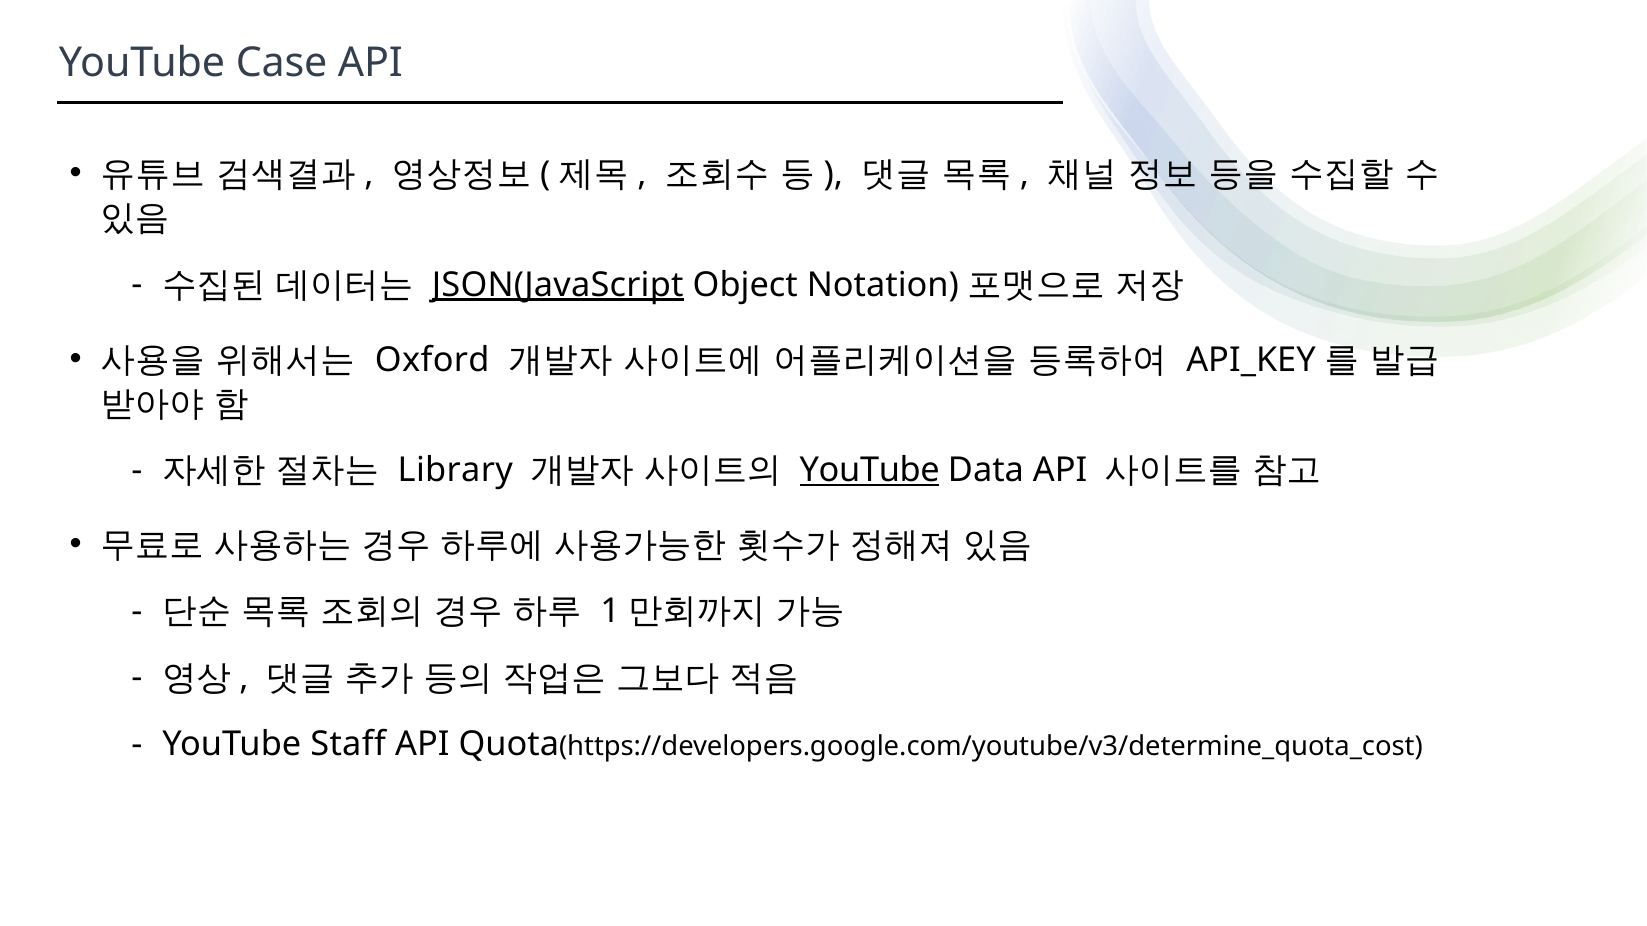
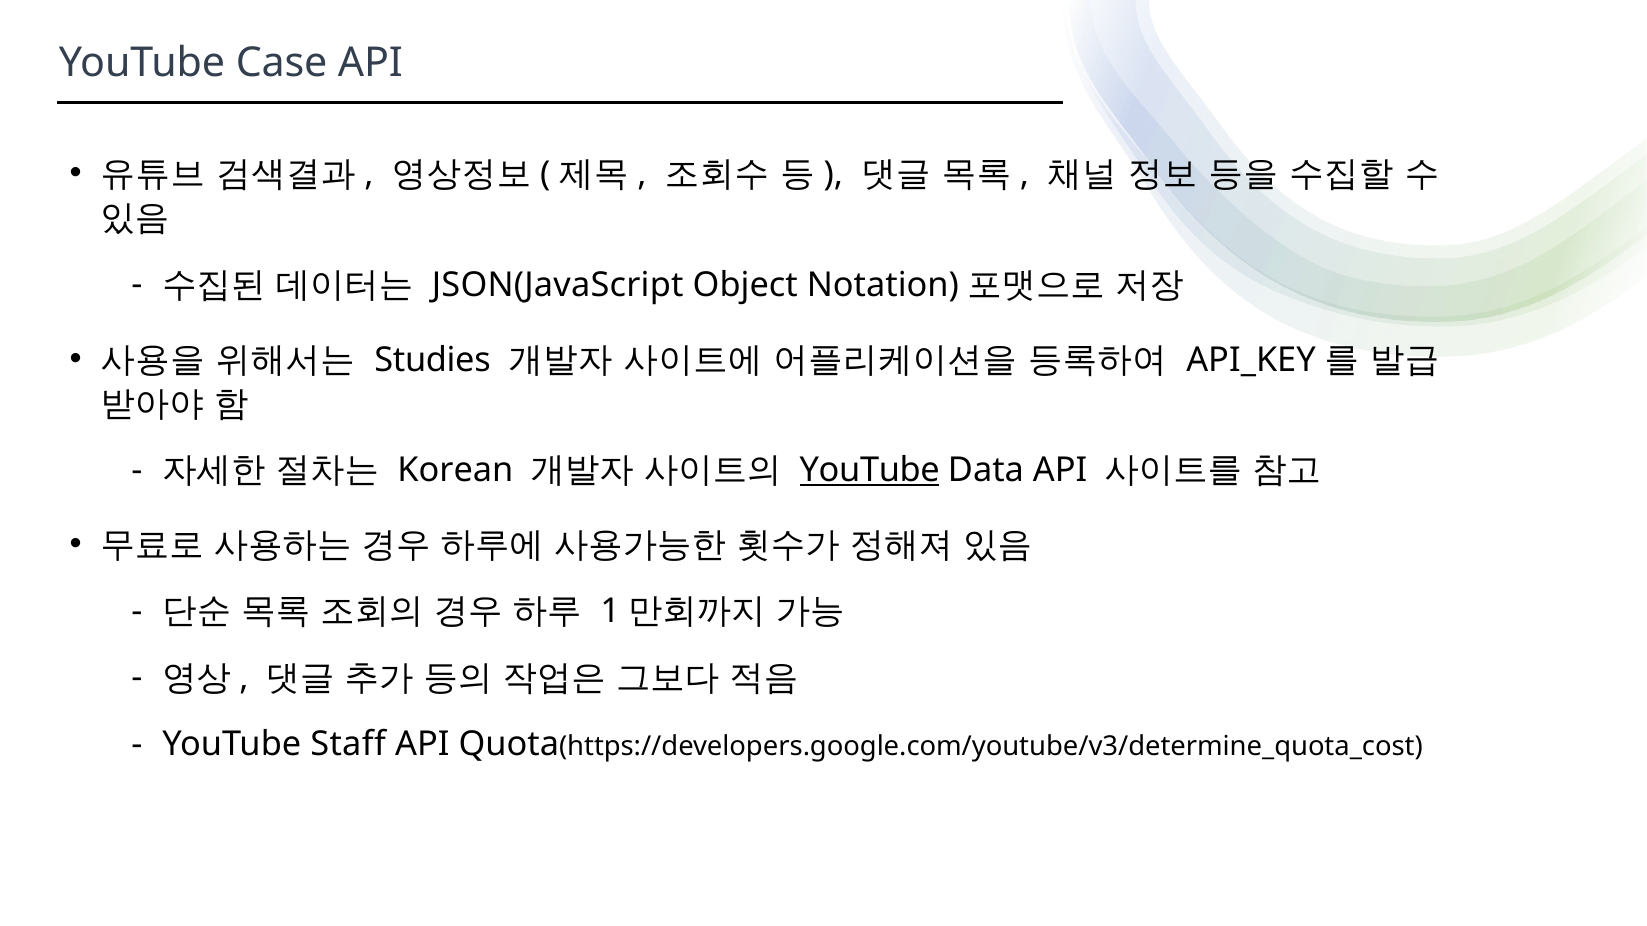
JSON(JavaScript underline: present -> none
Oxford: Oxford -> Studies
Library: Library -> Korean
